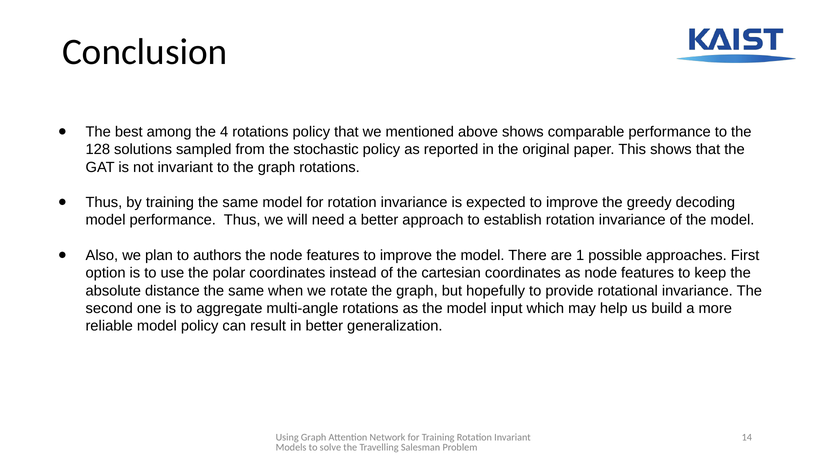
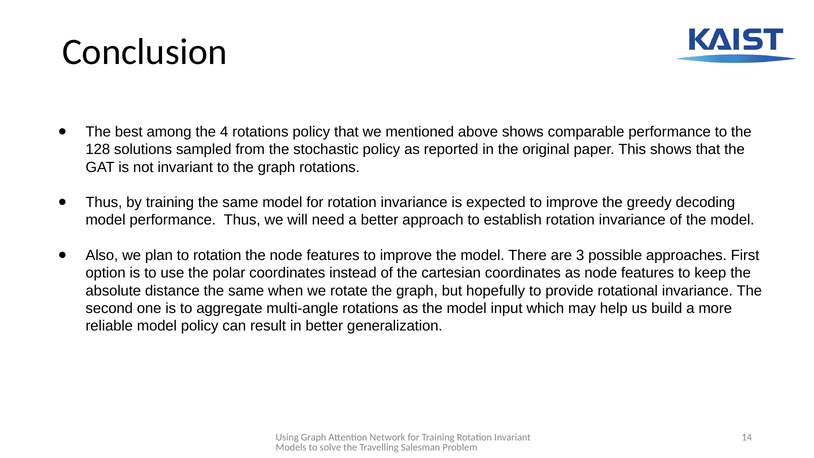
to authors: authors -> rotation
1: 1 -> 3
